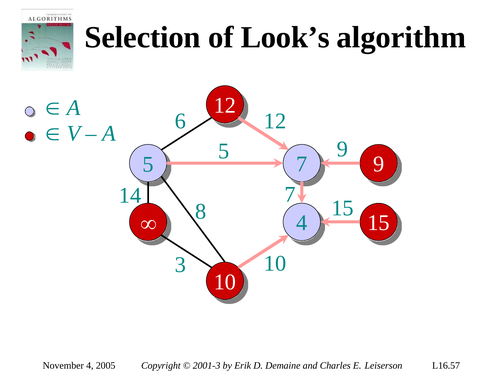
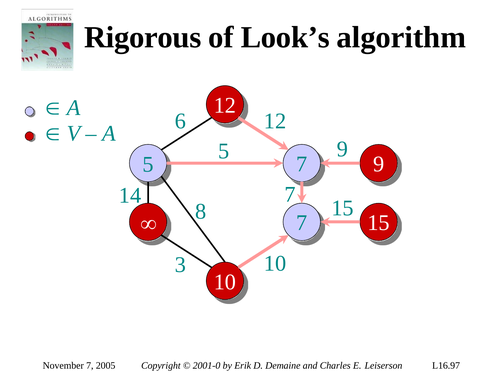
Selection: Selection -> Rigorous
4 at (302, 222): 4 -> 7
November 4: 4 -> 7
2001-3: 2001-3 -> 2001-0
L16.57: L16.57 -> L16.97
